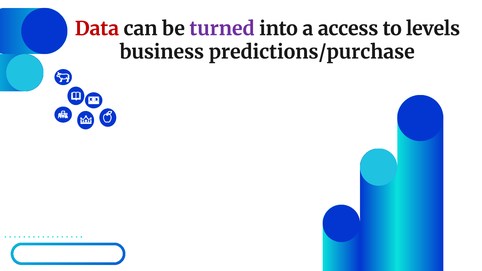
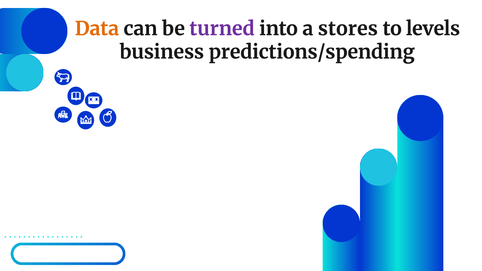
Data colour: red -> orange
access: access -> stores
predictions/purchase: predictions/purchase -> predictions/spending
